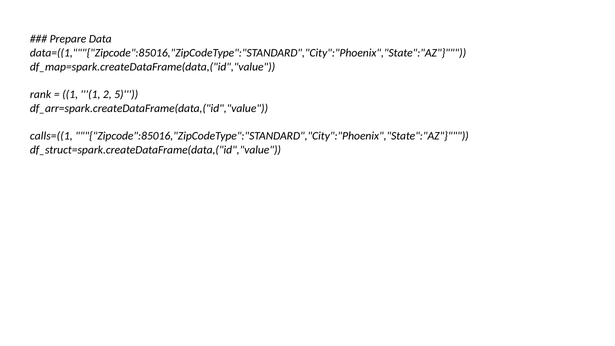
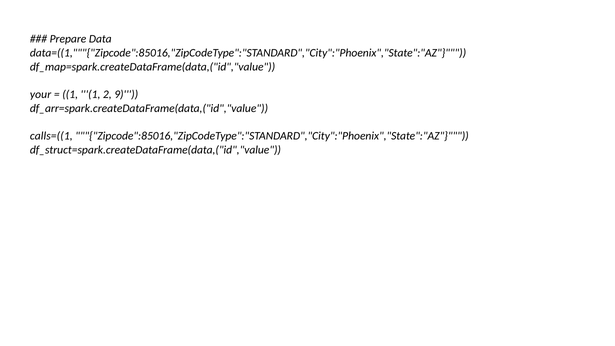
rank: rank -> your
5: 5 -> 9
